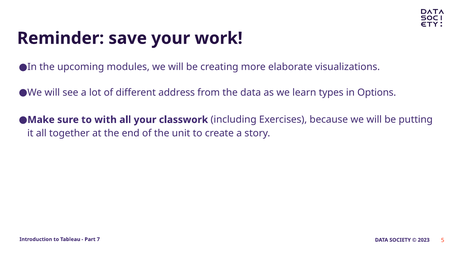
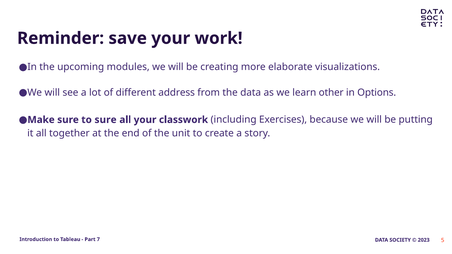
types: types -> other
to with: with -> sure
